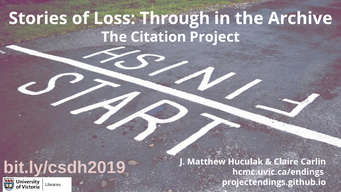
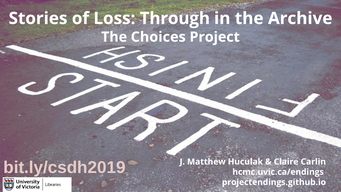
Citation: Citation -> Choices
